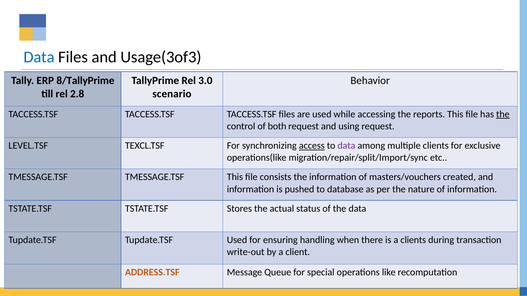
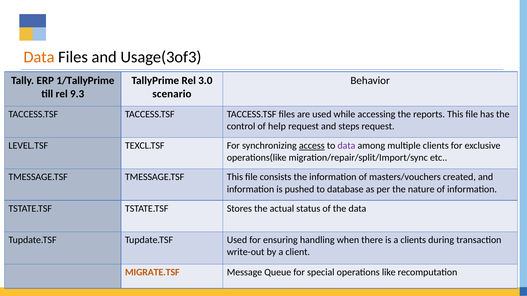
Data at (39, 57) colour: blue -> orange
8/TallyPrime: 8/TallyPrime -> 1/TallyPrime
2.8: 2.8 -> 9.3
the at (503, 114) underline: present -> none
both: both -> help
using: using -> steps
ADDRESS.TSF: ADDRESS.TSF -> MIGRATE.TSF
